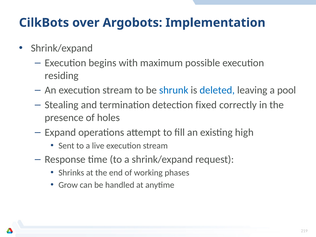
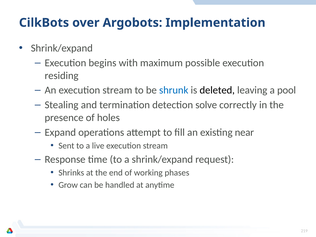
deleted colour: blue -> black
fixed: fixed -> solve
high: high -> near
